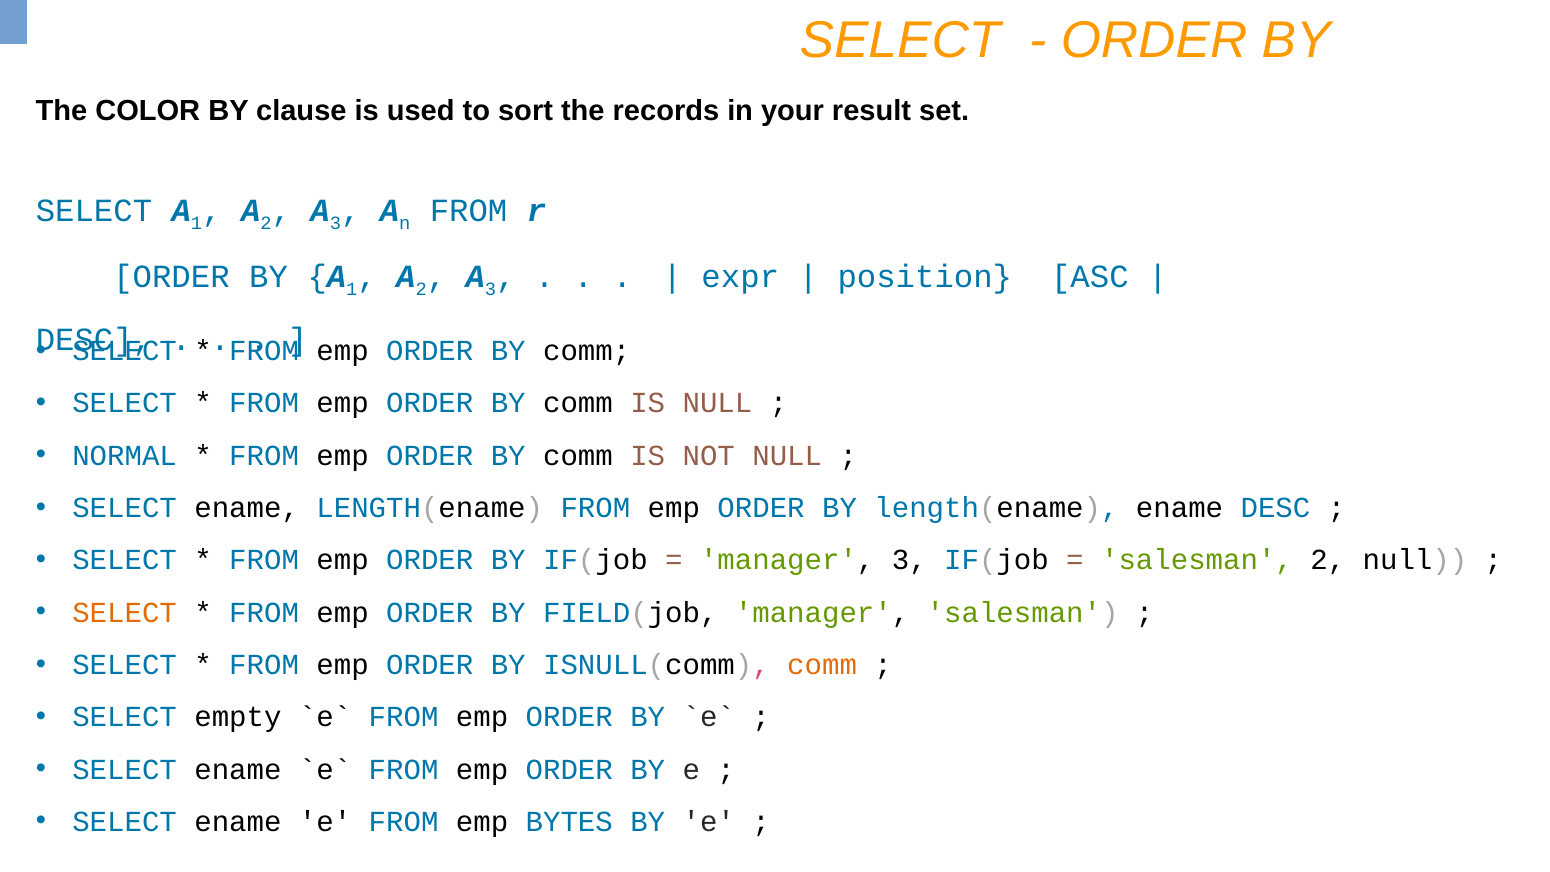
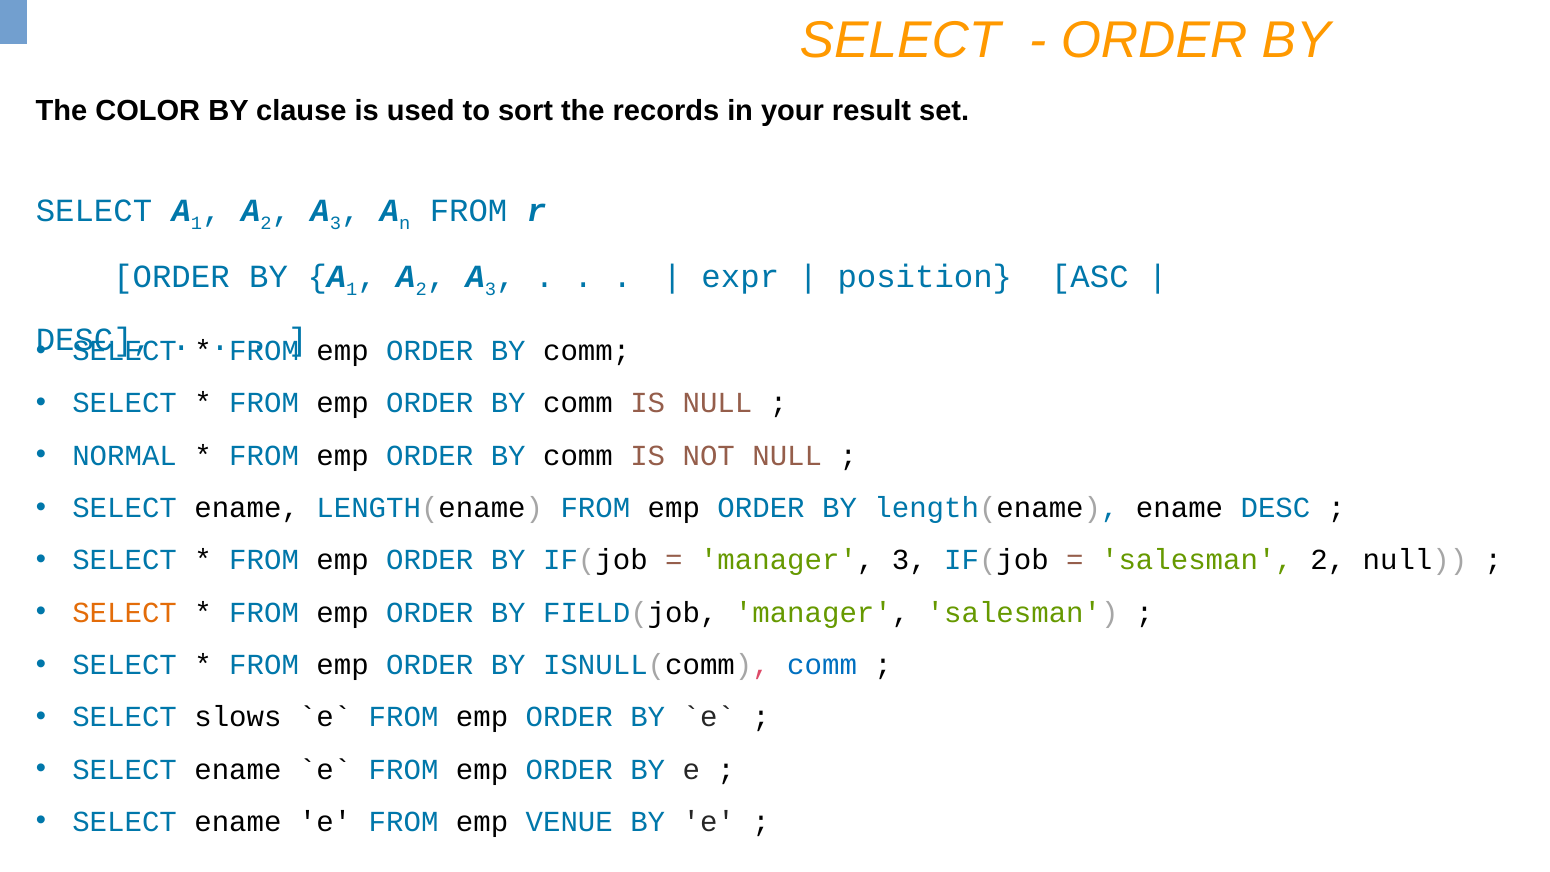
comm at (822, 665) colour: orange -> blue
empty: empty -> slows
BYTES: BYTES -> VENUE
